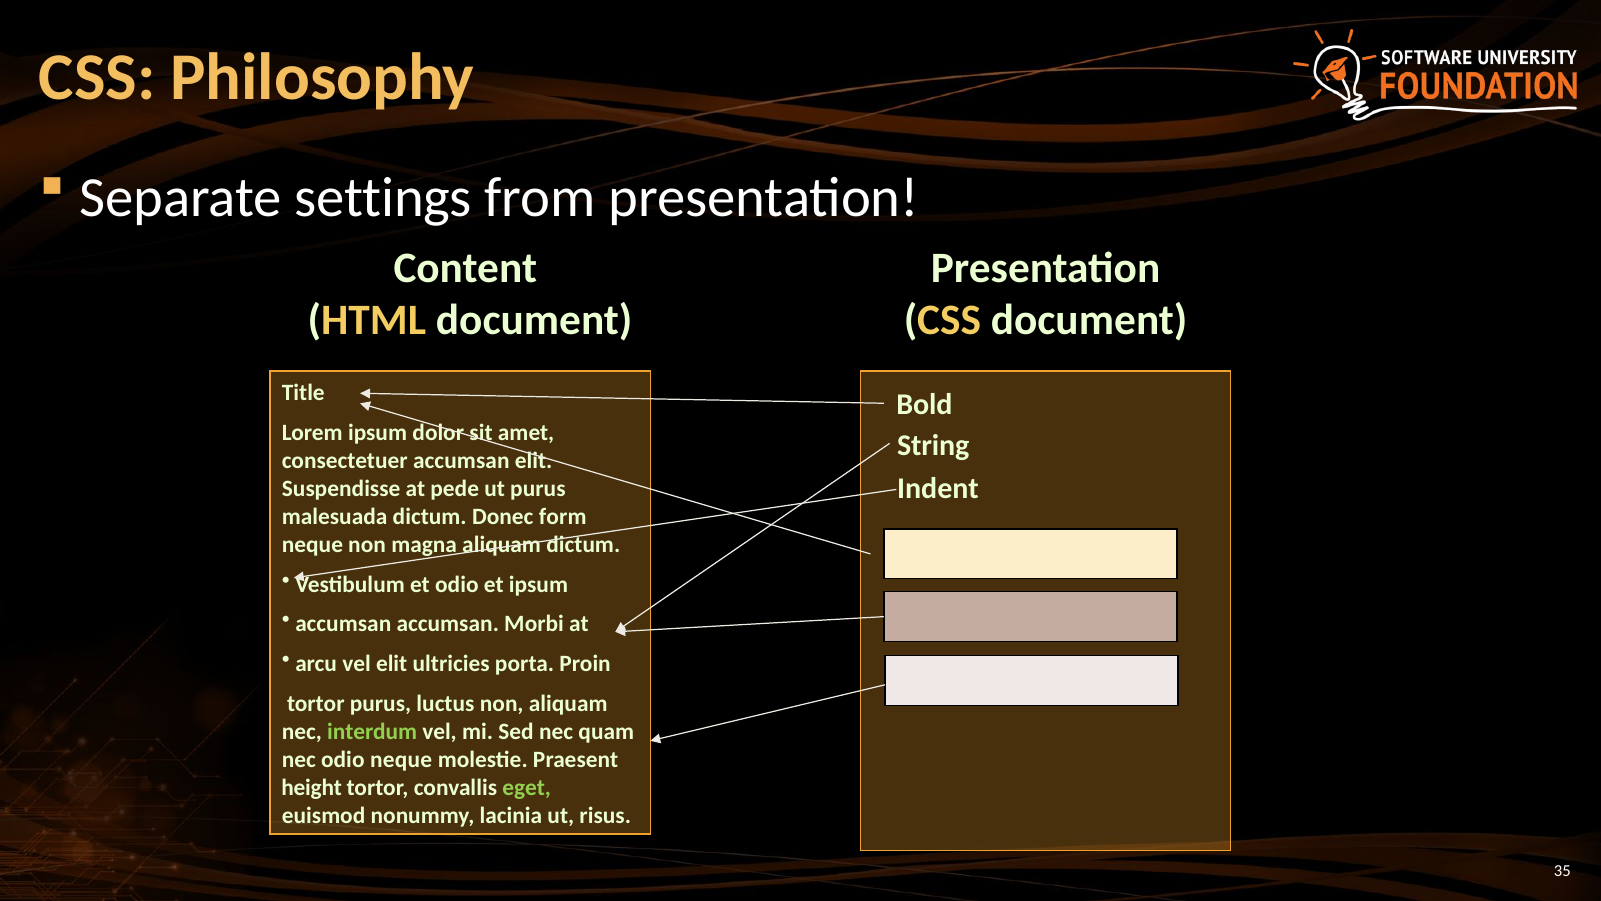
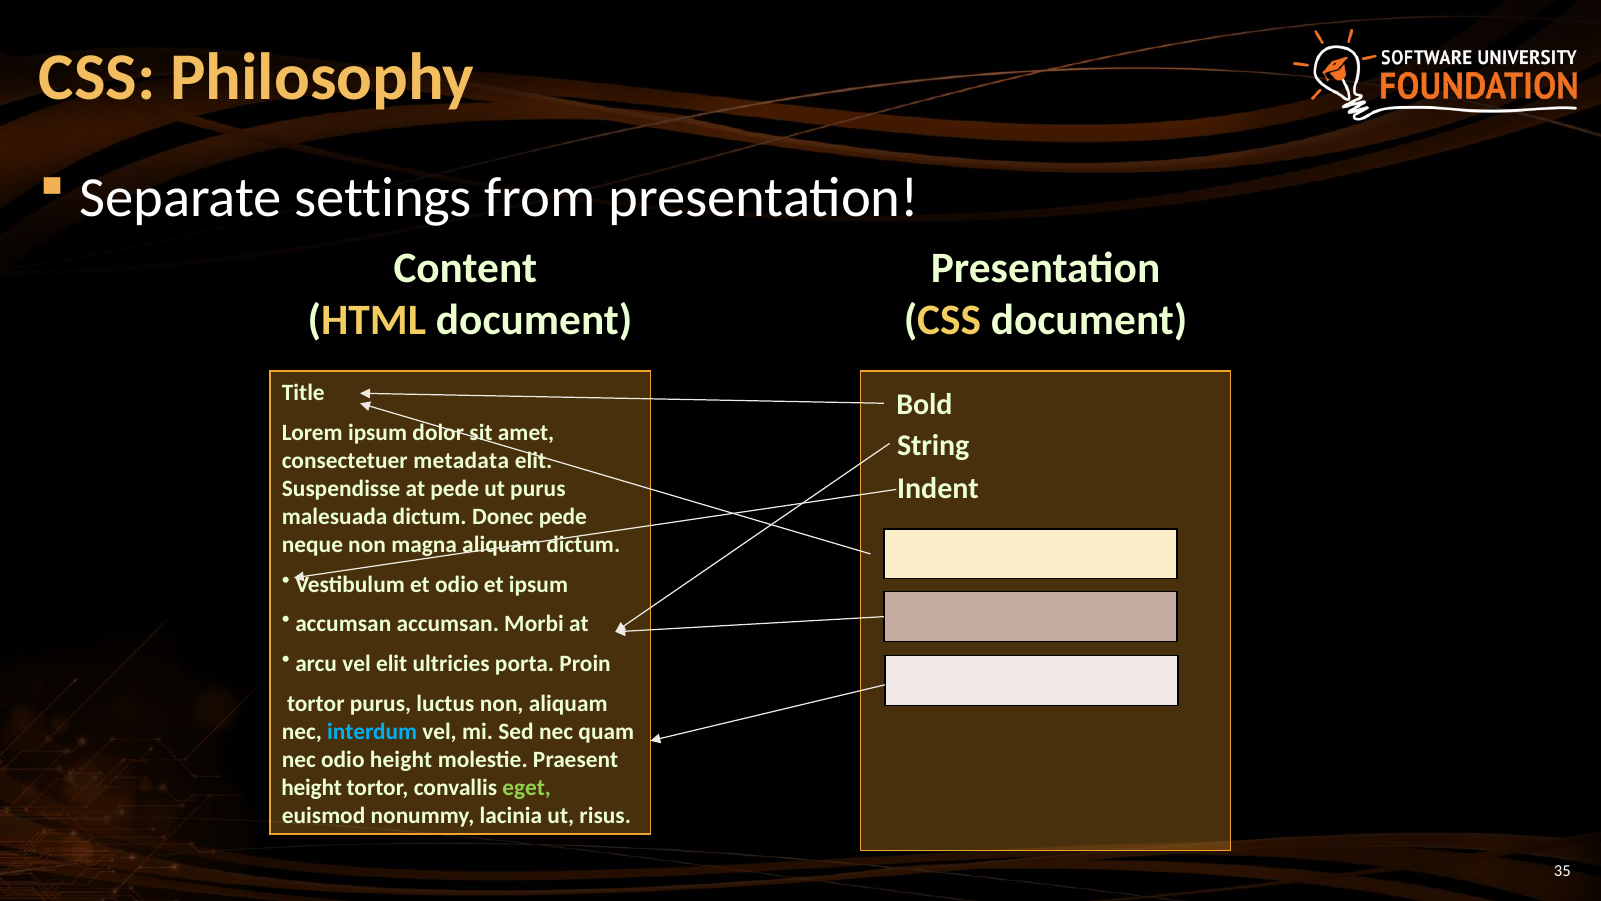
consectetuer accumsan: accumsan -> metadata
Donec form: form -> pede
interdum colour: light green -> light blue
odio neque: neque -> height
